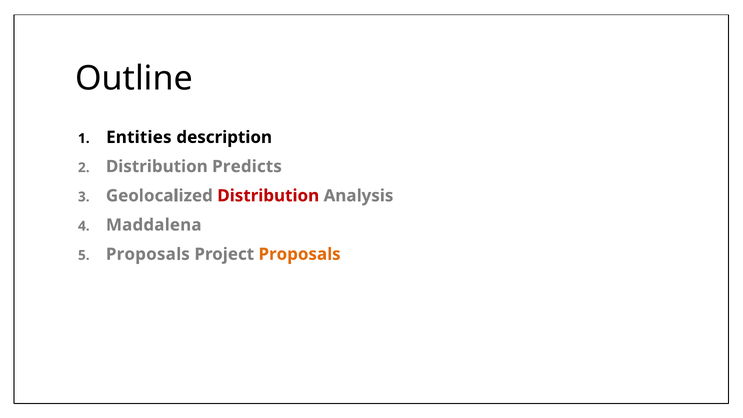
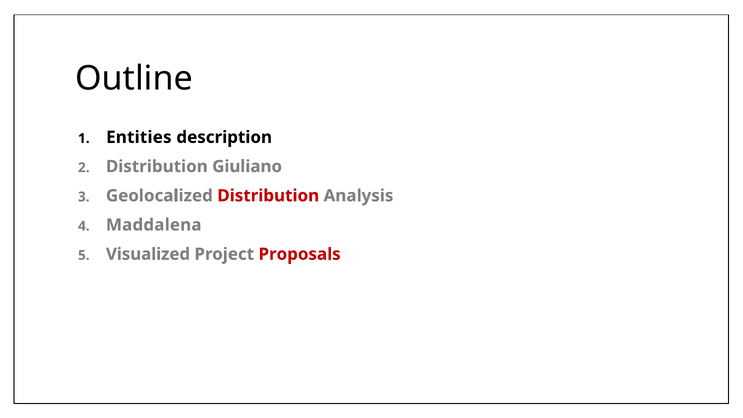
Predicts: Predicts -> Giuliano
Proposals at (148, 254): Proposals -> Visualized
Proposals at (300, 254) colour: orange -> red
